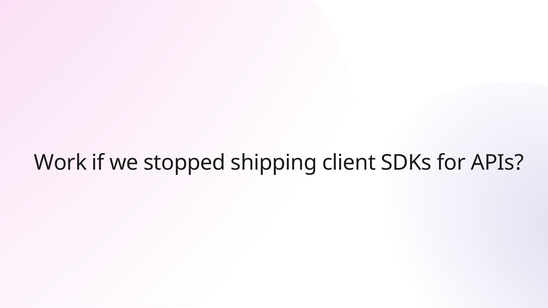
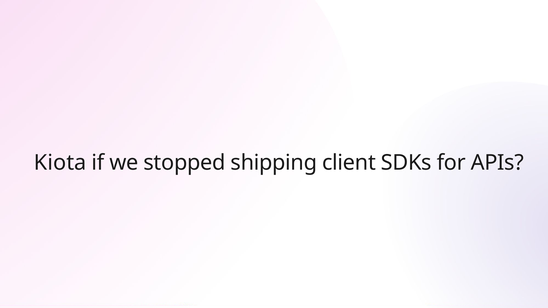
Work: Work -> Kiota
